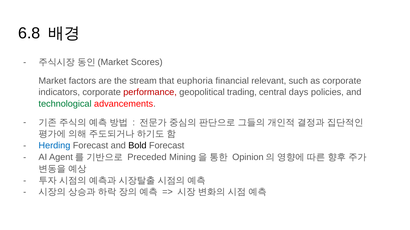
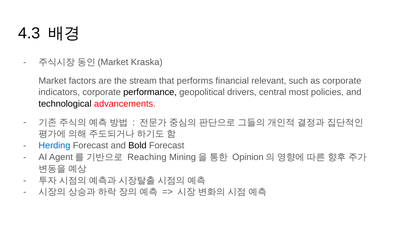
6.8: 6.8 -> 4.3
Scores: Scores -> Kraska
euphoria: euphoria -> performs
performance colour: red -> black
trading: trading -> drivers
days: days -> most
technological colour: green -> black
Preceded: Preceded -> Reaching
